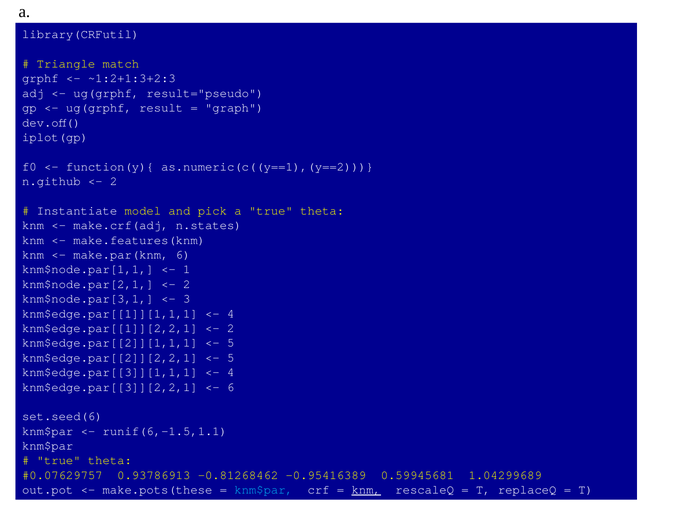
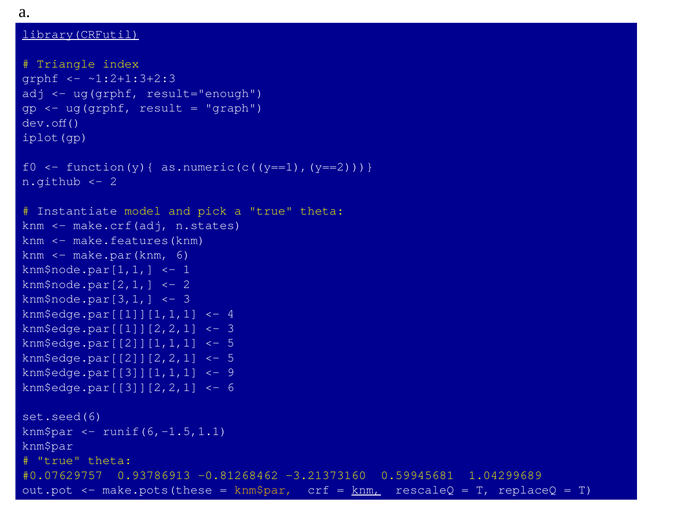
library(CRFutil underline: none -> present
match: match -> index
result="pseudo: result="pseudo -> result="enough
2 at (231, 328): 2 -> 3
4 at (231, 372): 4 -> 9
-0.95416389: -0.95416389 -> -3.21373160
knm$par at (264, 490) colour: light blue -> yellow
